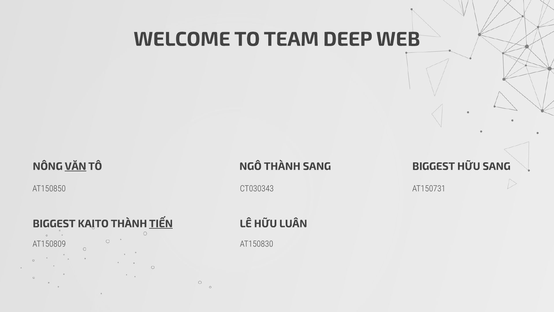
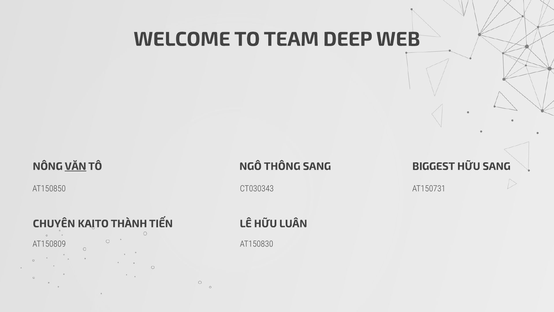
NGÔ THÀNH: THÀNH -> THÔNG
BIGGEST at (54, 223): BIGGEST -> CHUYÊN
TIẾN underline: present -> none
